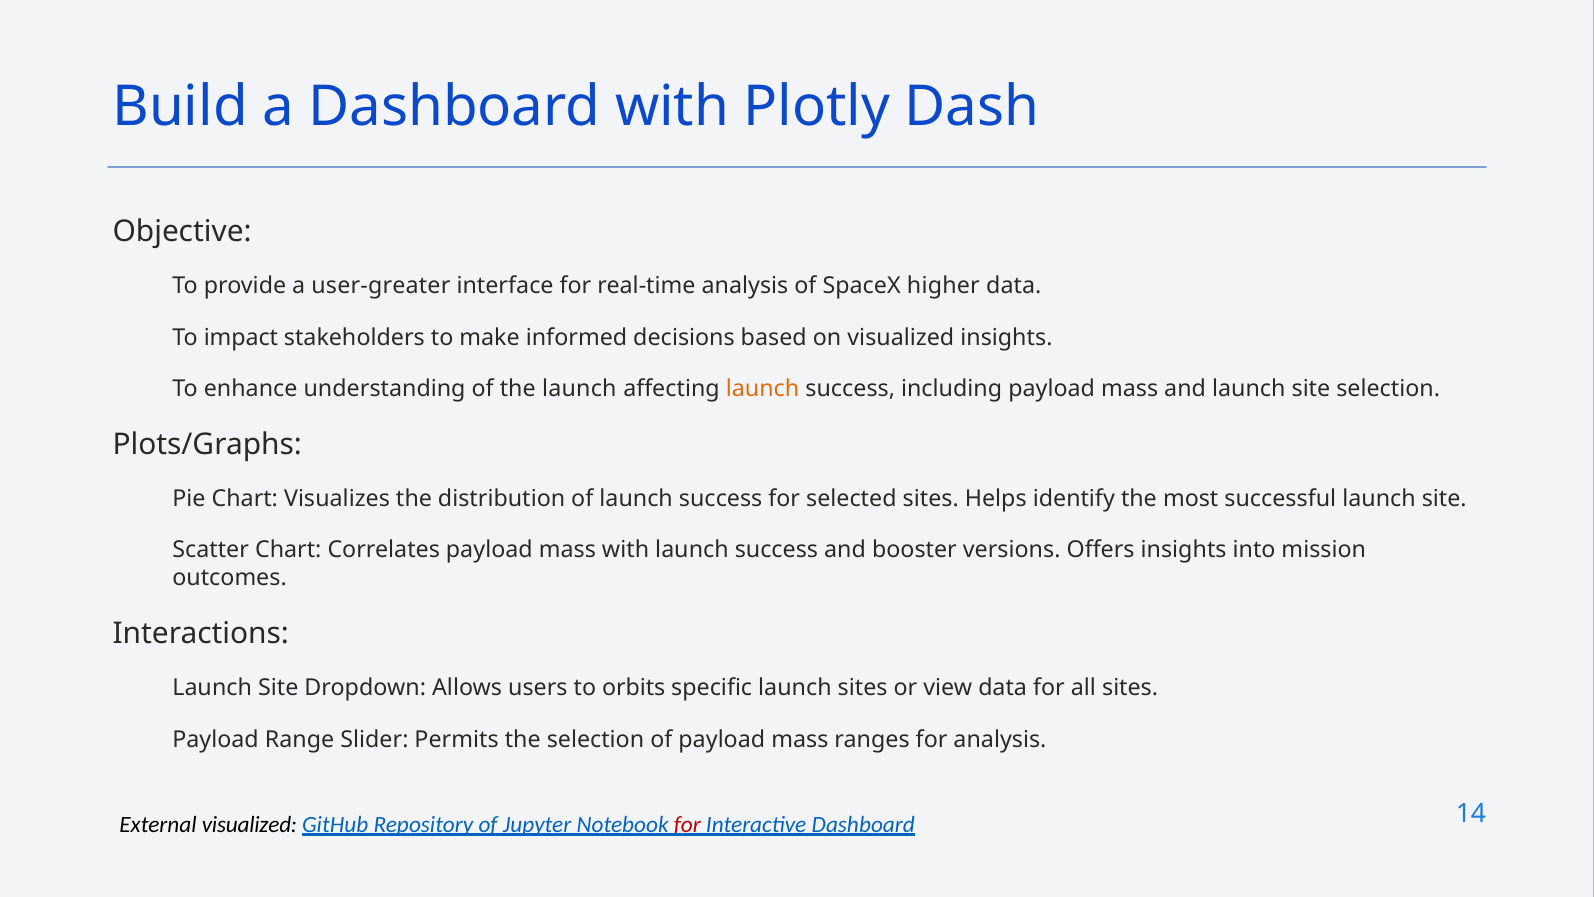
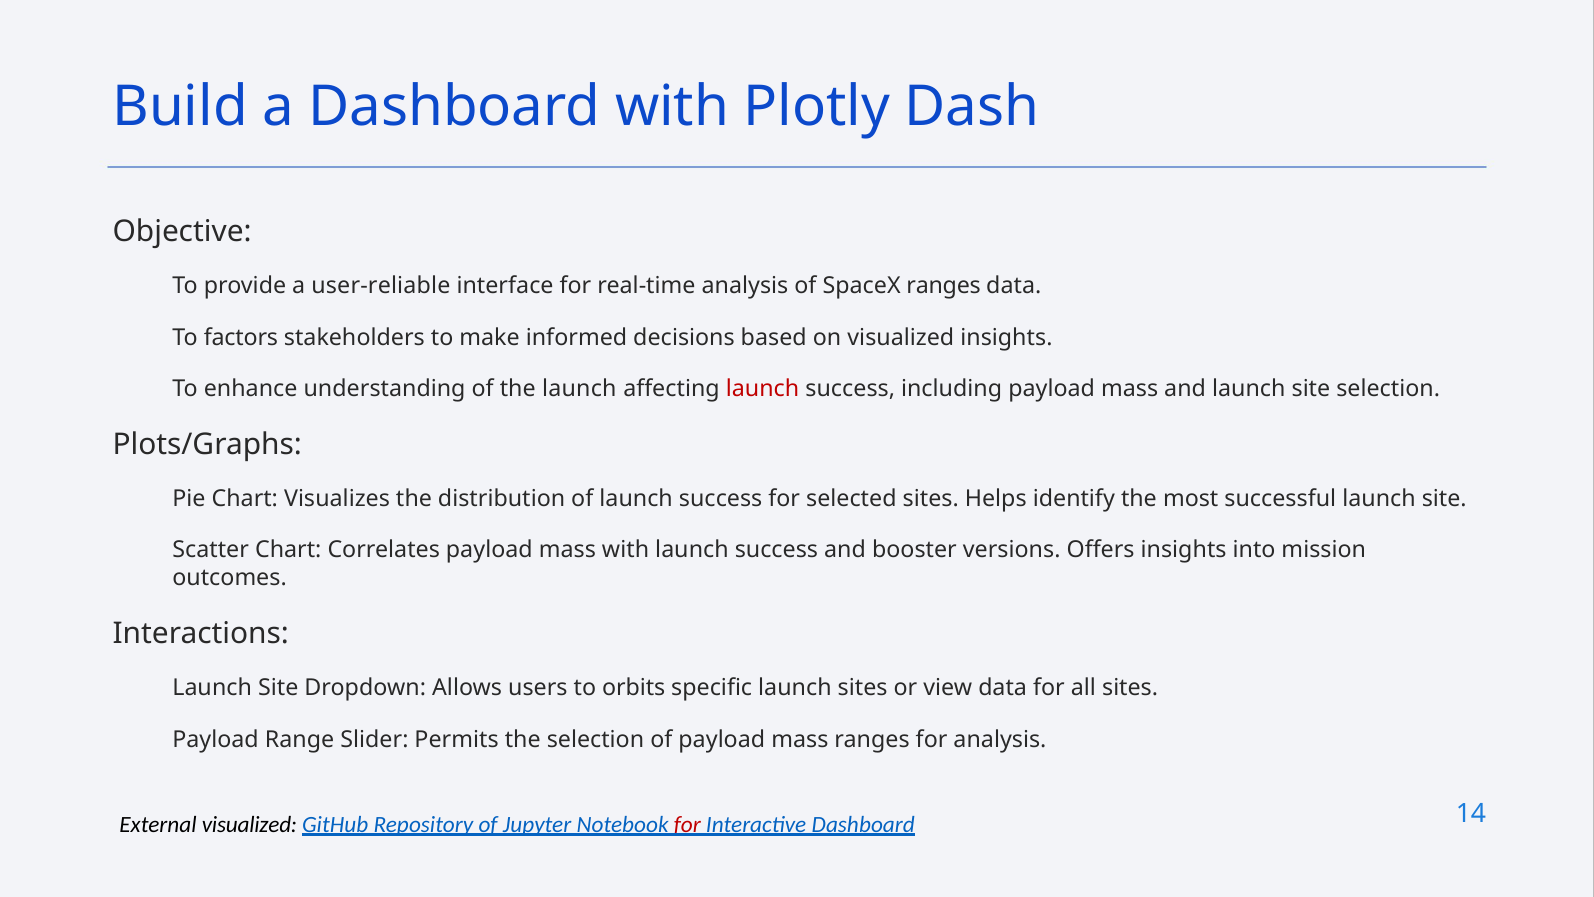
user-greater: user-greater -> user-reliable
SpaceX higher: higher -> ranges
impact: impact -> factors
launch at (763, 388) colour: orange -> red
